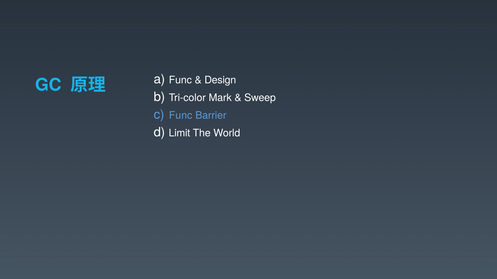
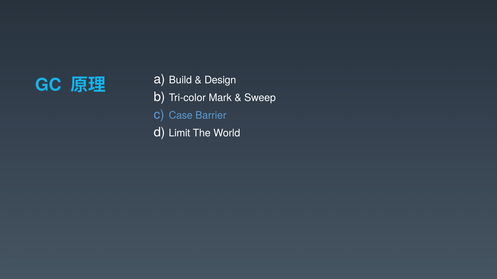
Func at (180, 80): Func -> Build
Func at (181, 116): Func -> Case
